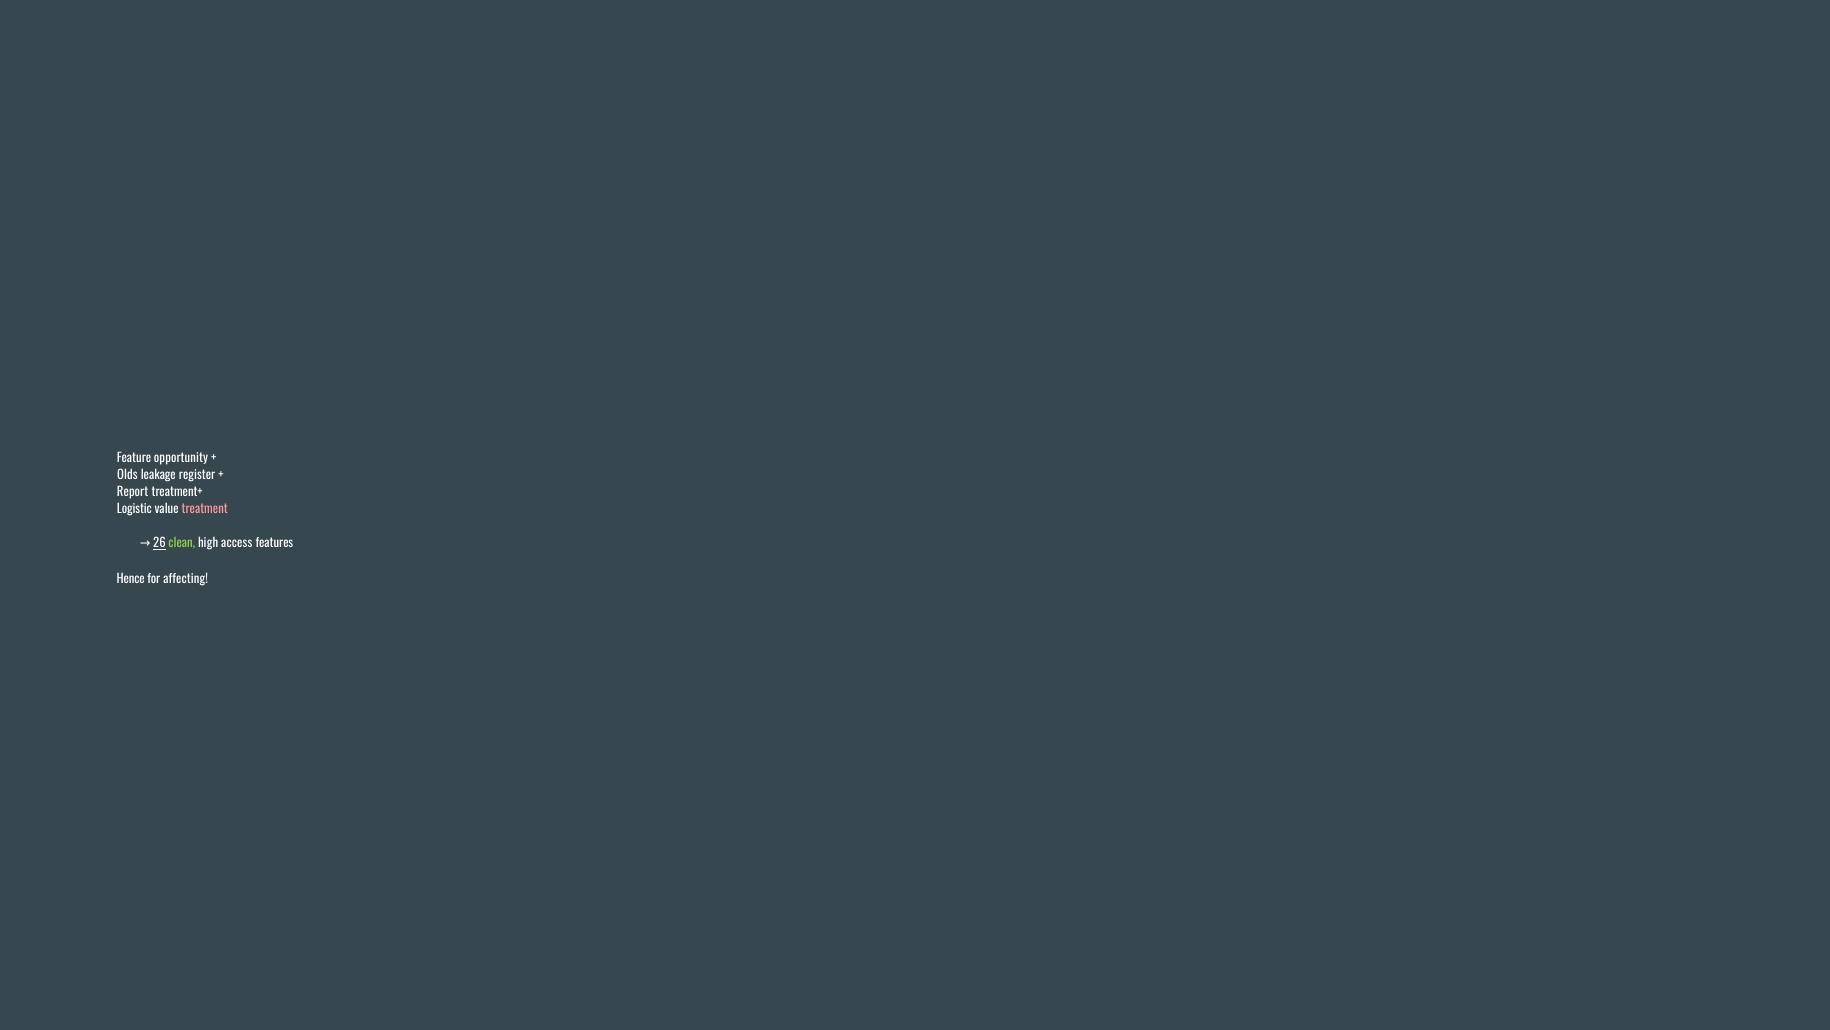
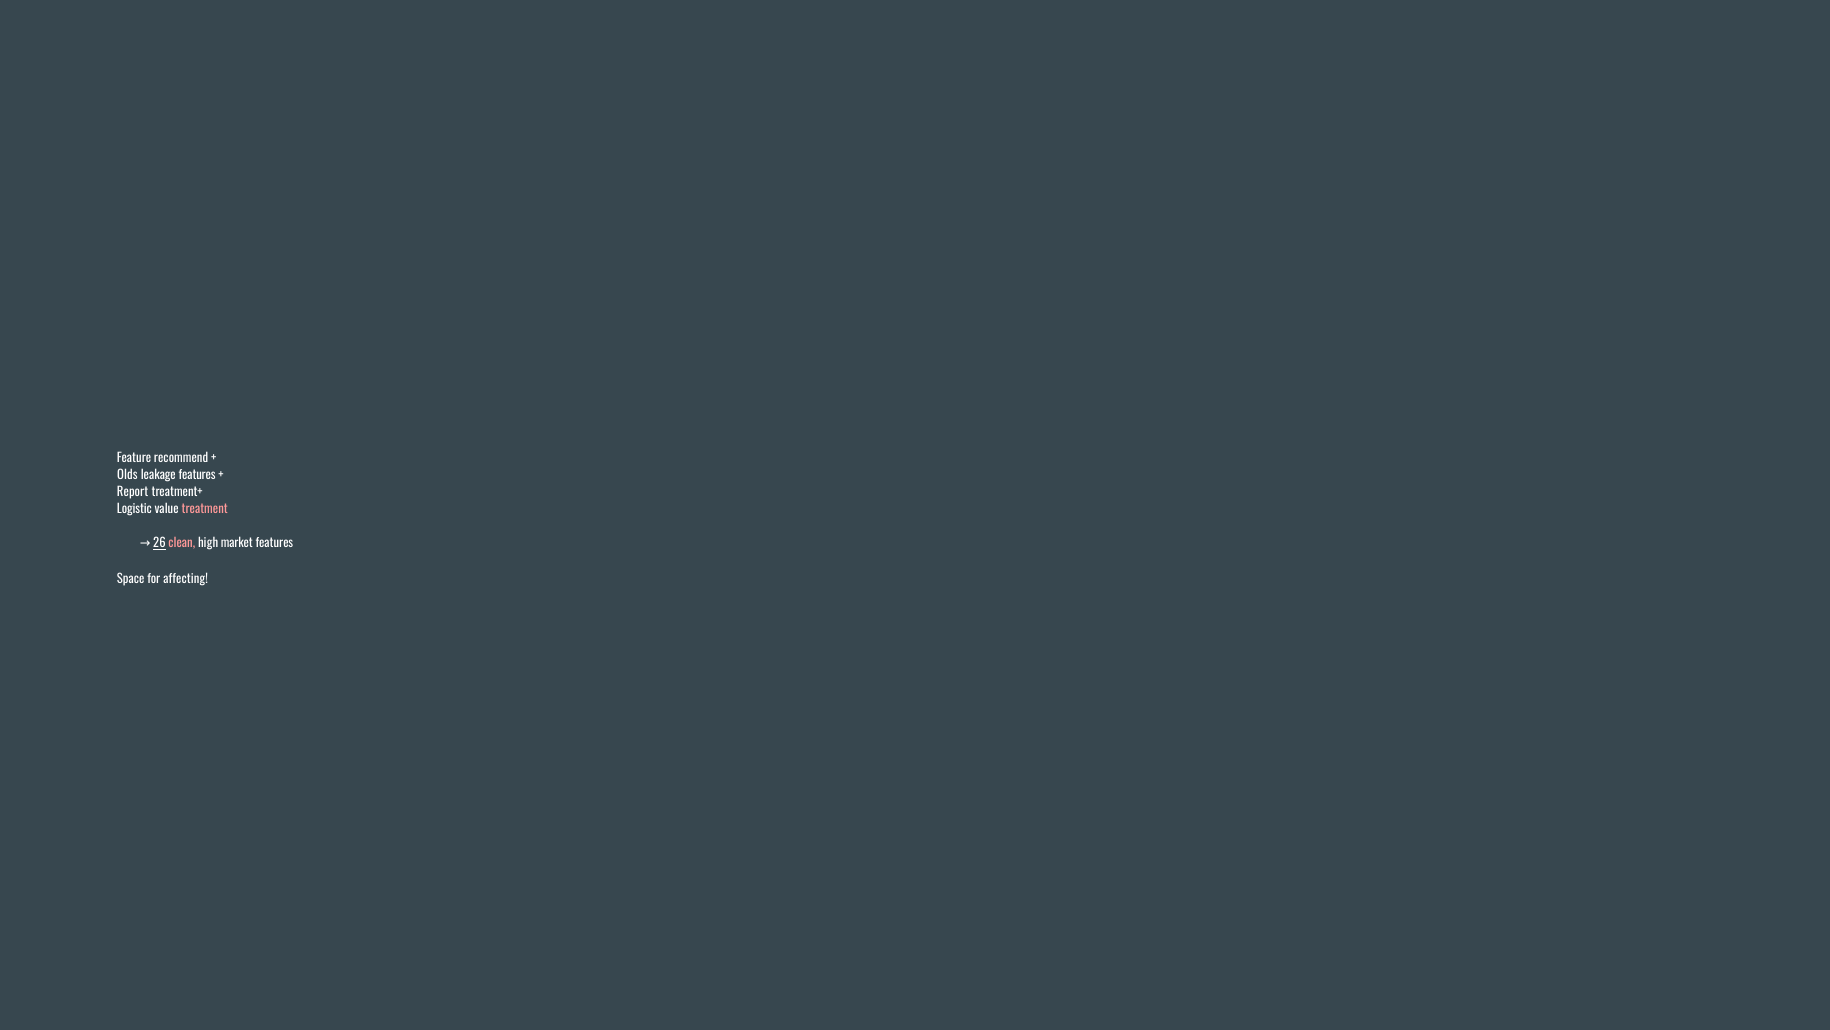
opportunity: opportunity -> recommend
leakage register: register -> features
clean colour: light green -> pink
access: access -> market
Hence: Hence -> Space
